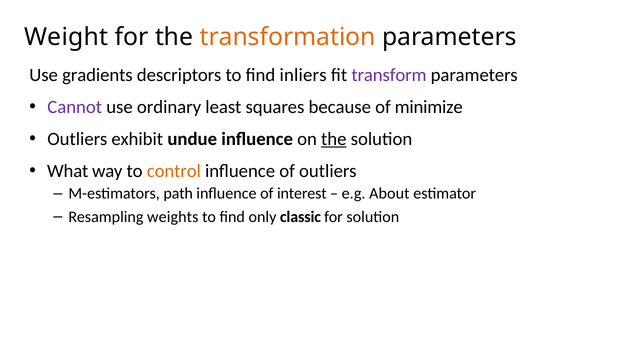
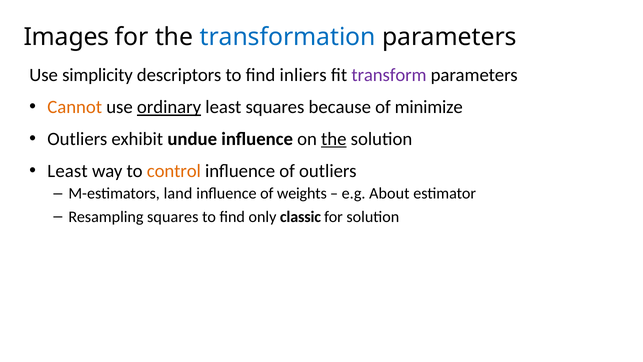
Weight: Weight -> Images
transformation colour: orange -> blue
gradients: gradients -> simplicity
Cannot colour: purple -> orange
ordinary underline: none -> present
What at (68, 171): What -> Least
path: path -> land
interest: interest -> weights
Resampling weights: weights -> squares
